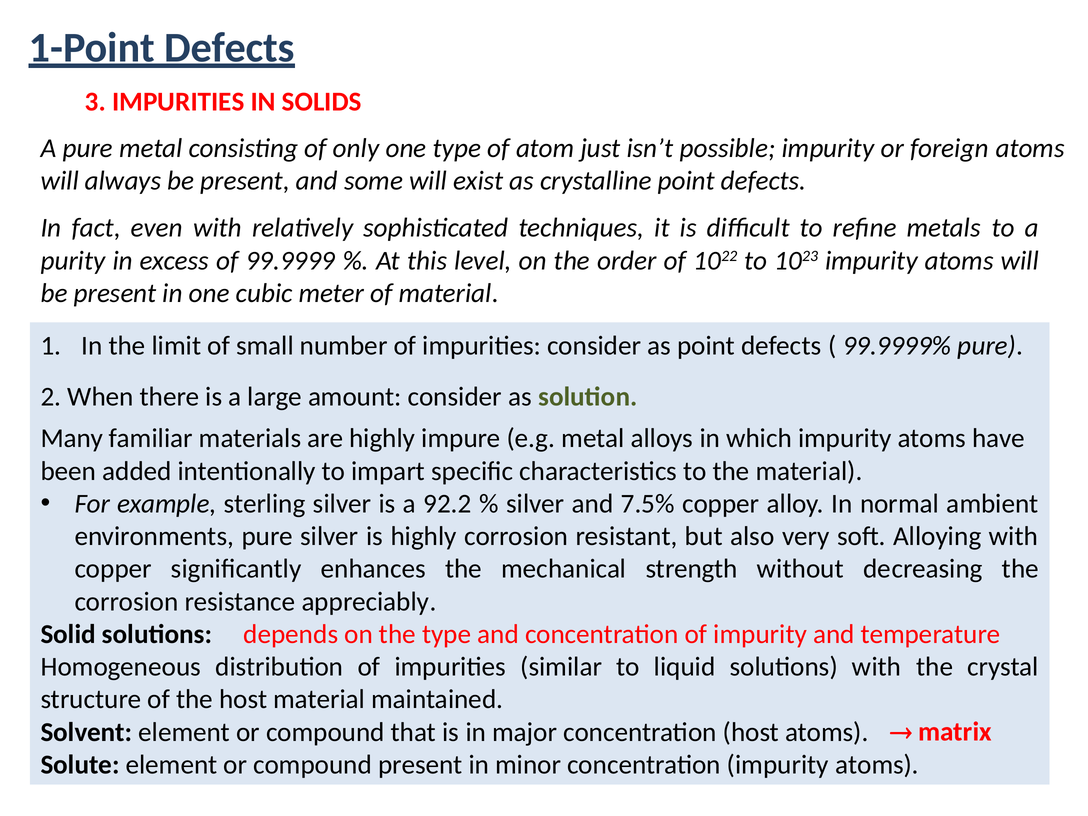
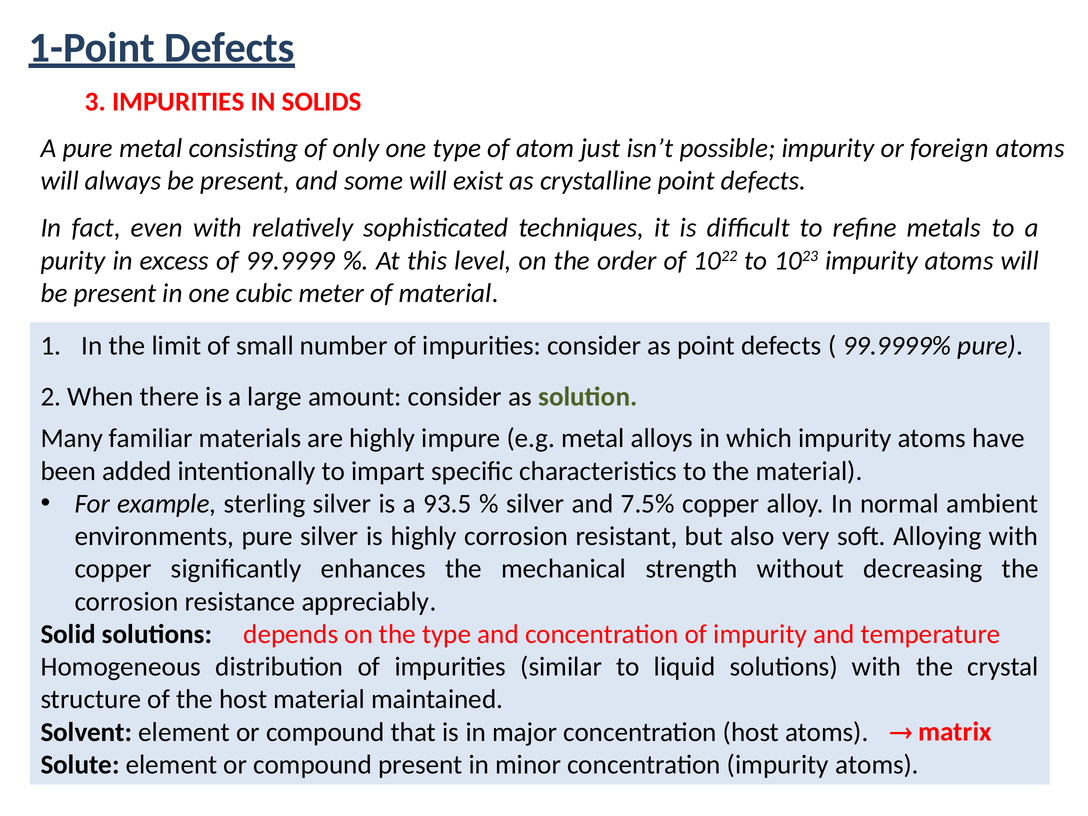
92.2: 92.2 -> 93.5
